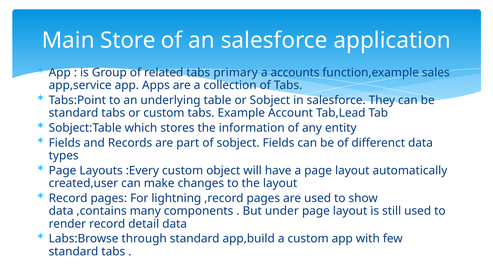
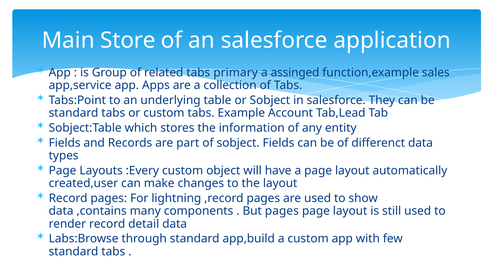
accounts: accounts -> assinged
But under: under -> pages
